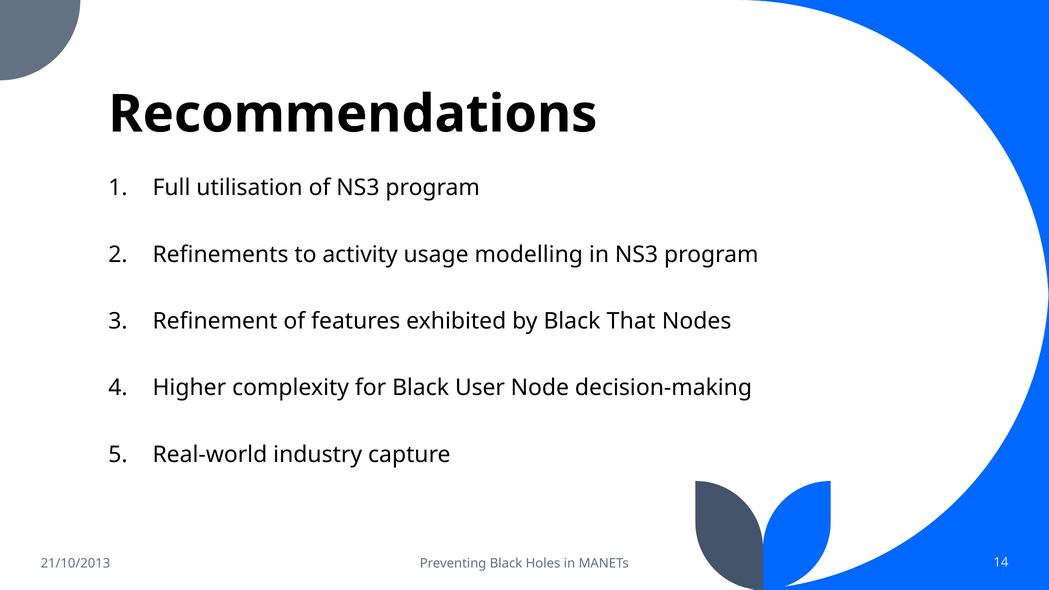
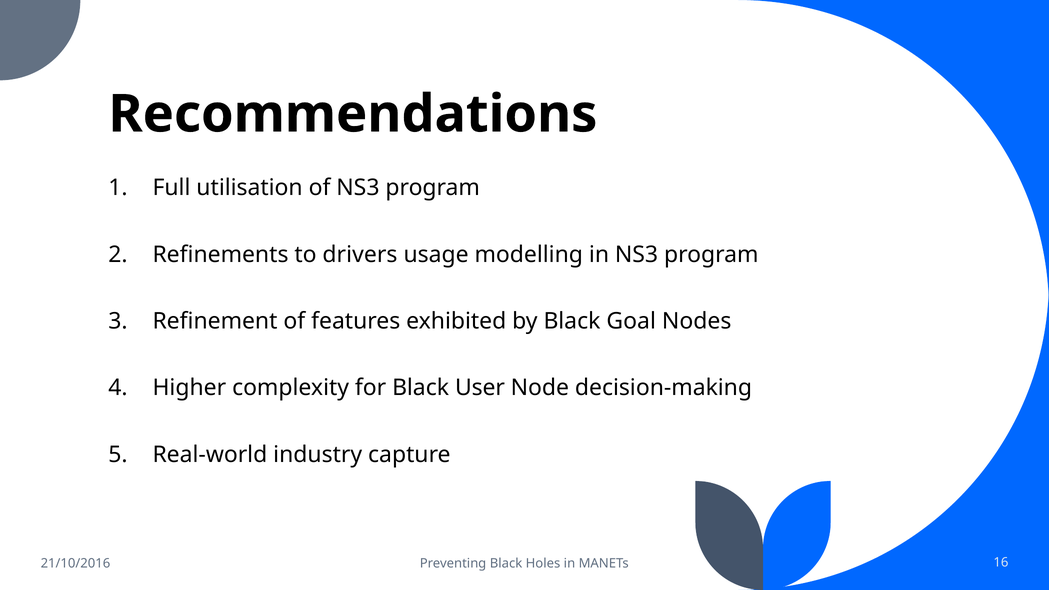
activity: activity -> drivers
That: That -> Goal
21/10/2013: 21/10/2013 -> 21/10/2016
14: 14 -> 16
